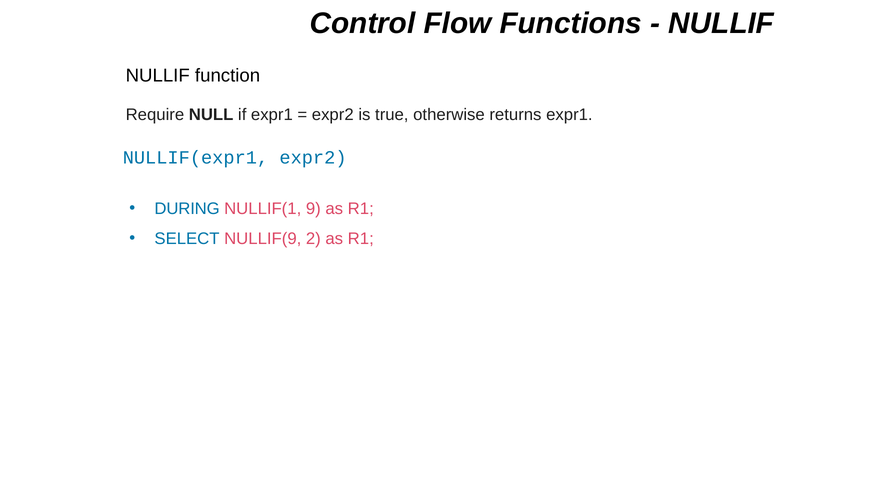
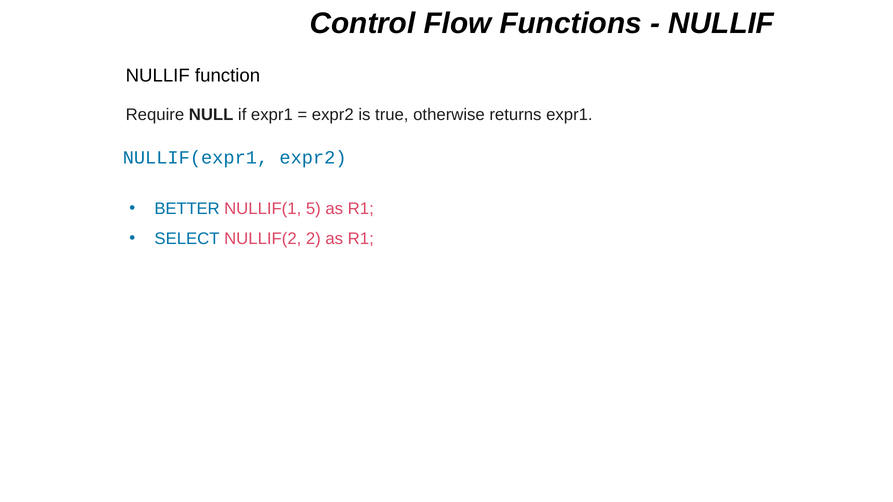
DURING: DURING -> BETTER
9: 9 -> 5
NULLIF(9: NULLIF(9 -> NULLIF(2
